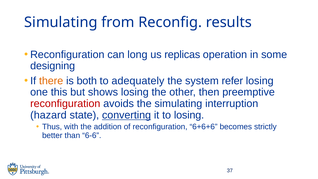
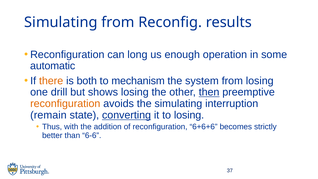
replicas: replicas -> enough
designing: designing -> automatic
adequately: adequately -> mechanism
system refer: refer -> from
this: this -> drill
then underline: none -> present
reconfiguration at (65, 104) colour: red -> orange
hazard: hazard -> remain
